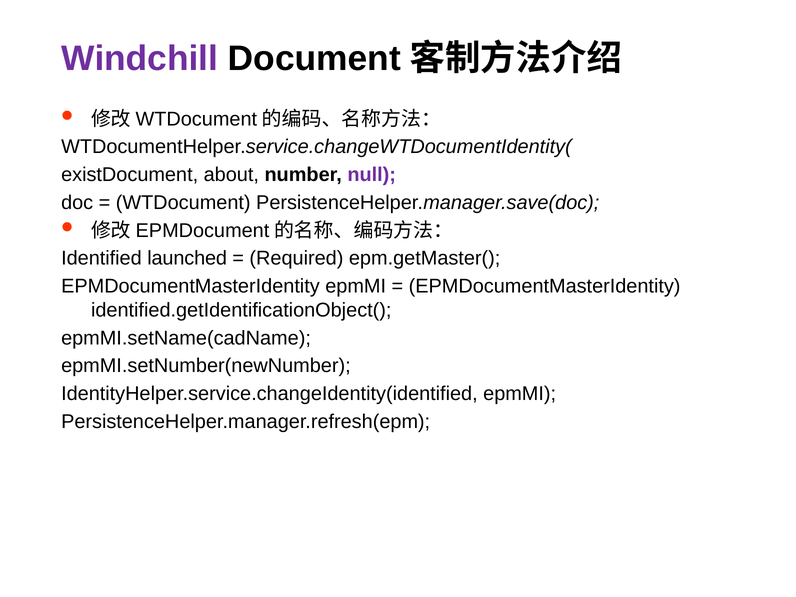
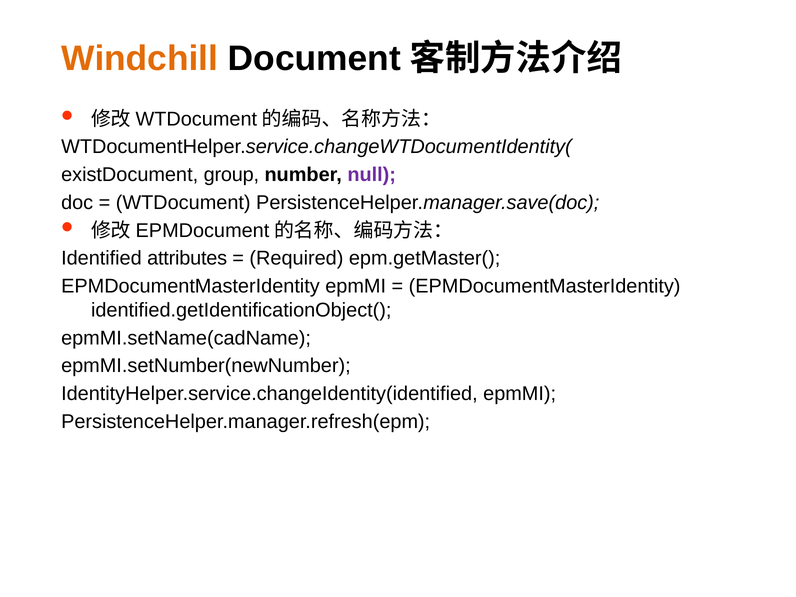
Windchill colour: purple -> orange
about: about -> group
launched: launched -> attributes
